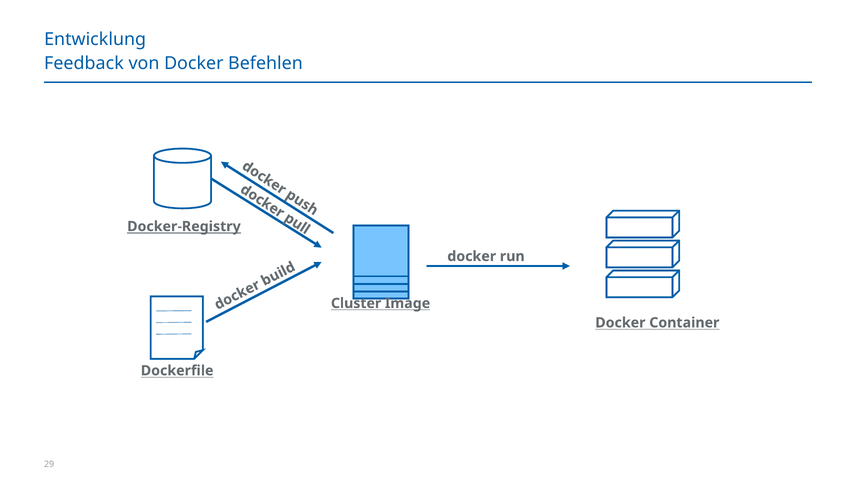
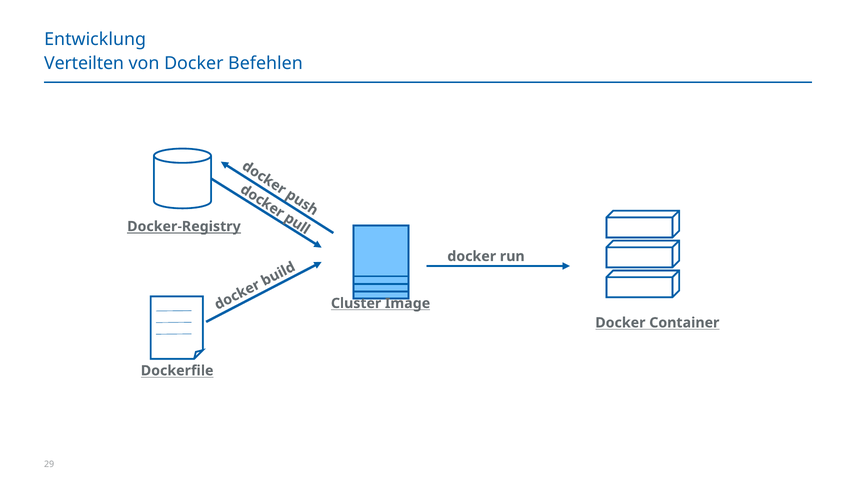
Feedback: Feedback -> Verteilten
